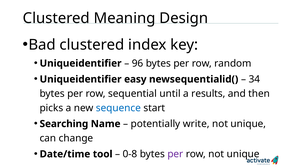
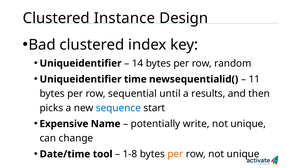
Meaning: Meaning -> Instance
96: 96 -> 14
easy: easy -> time
34: 34 -> 11
Searching: Searching -> Expensive
0-8: 0-8 -> 1-8
per at (175, 154) colour: purple -> orange
